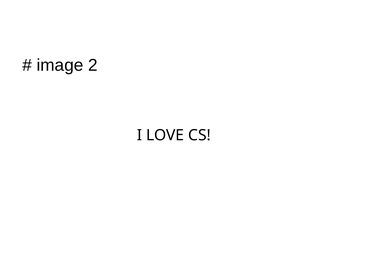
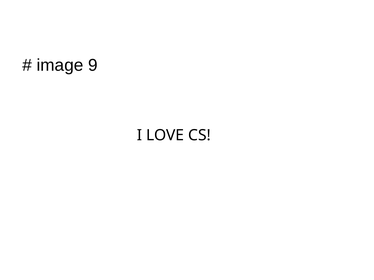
2: 2 -> 9
